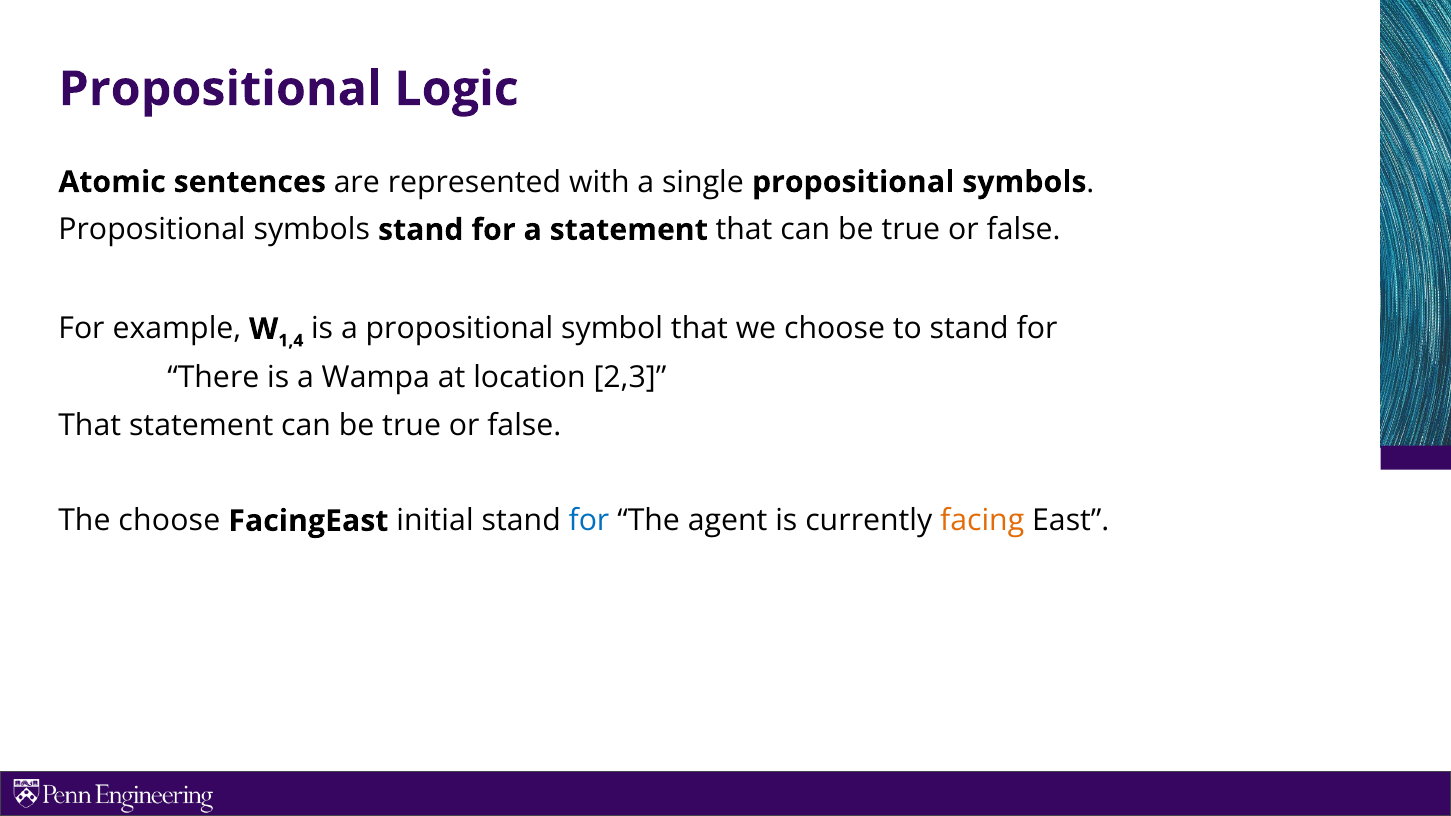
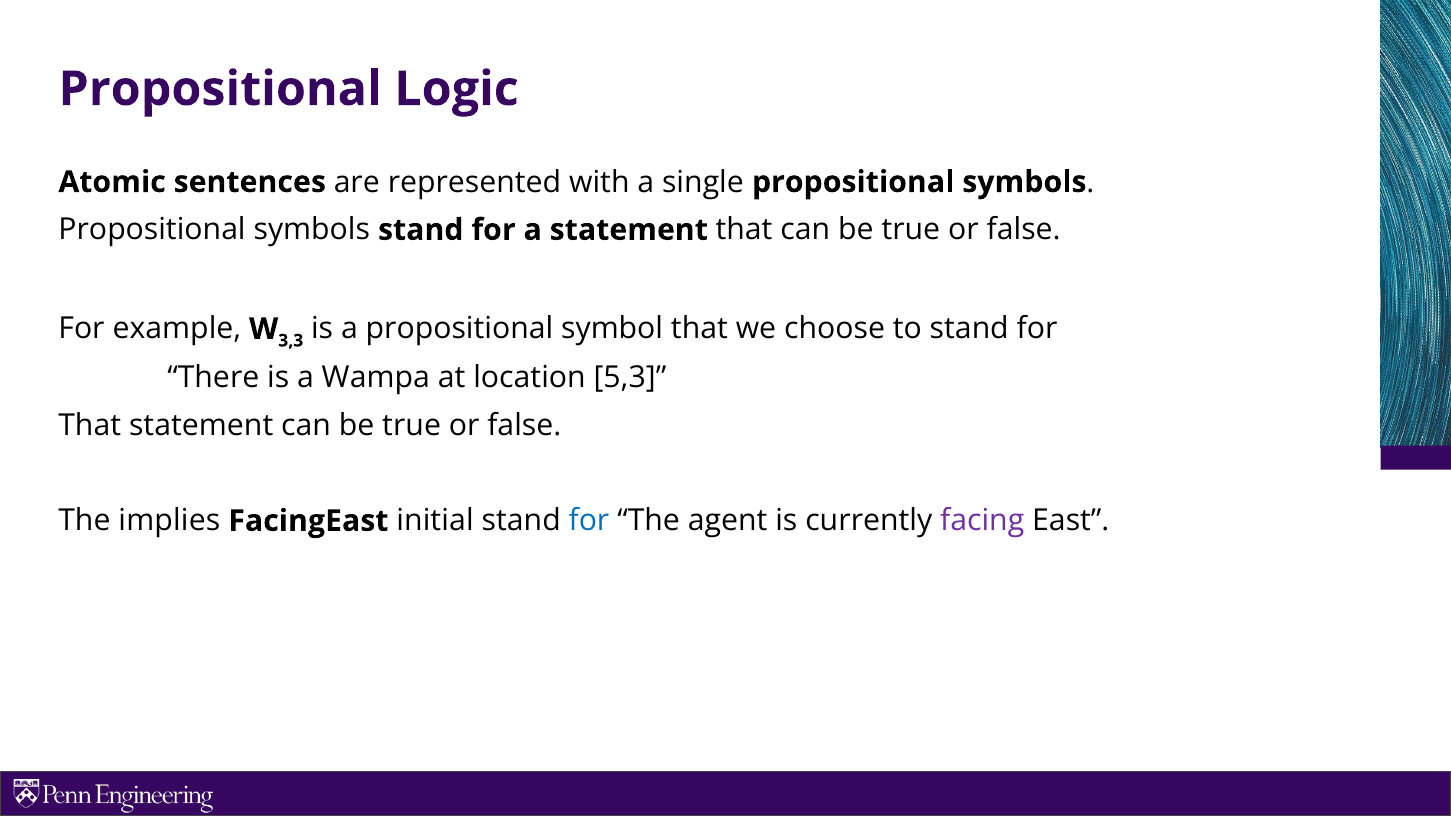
1,4: 1,4 -> 3,3
2,3: 2,3 -> 5,3
The choose: choose -> implies
facing colour: orange -> purple
